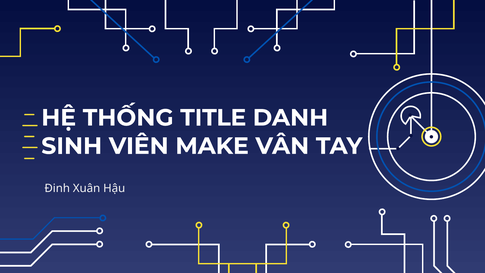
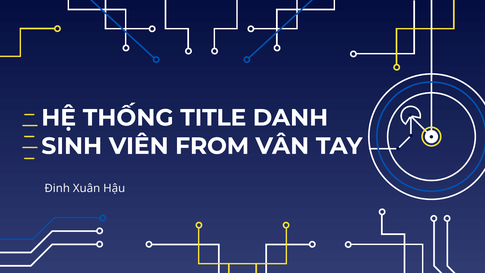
MAKE: MAKE -> FROM
